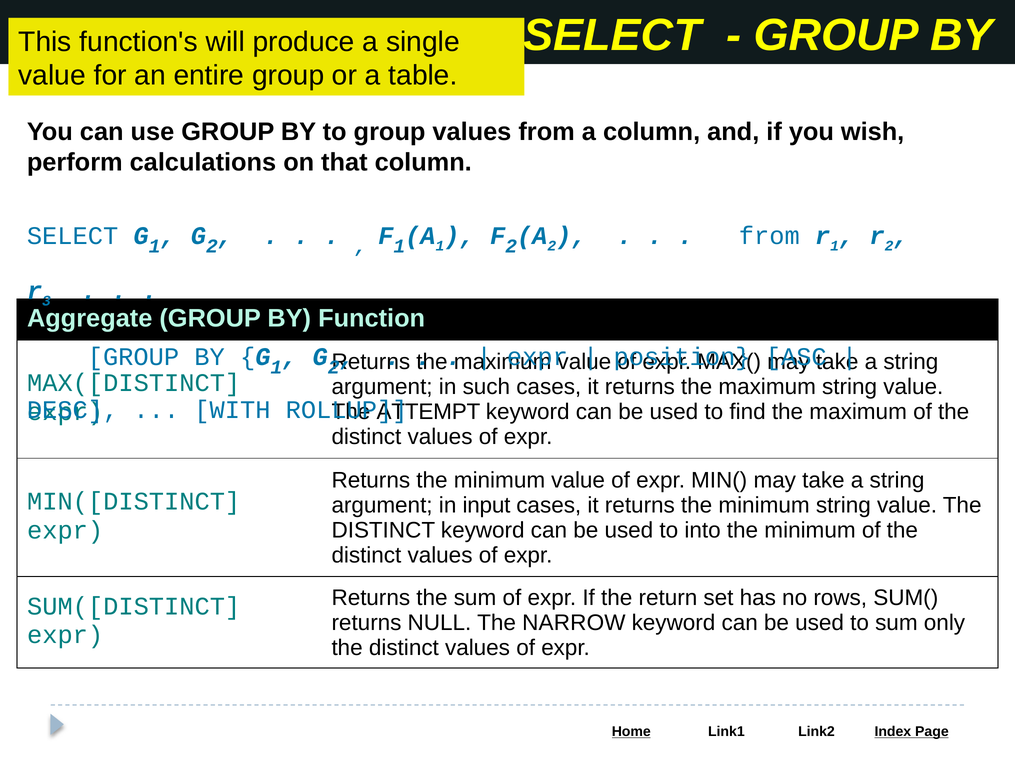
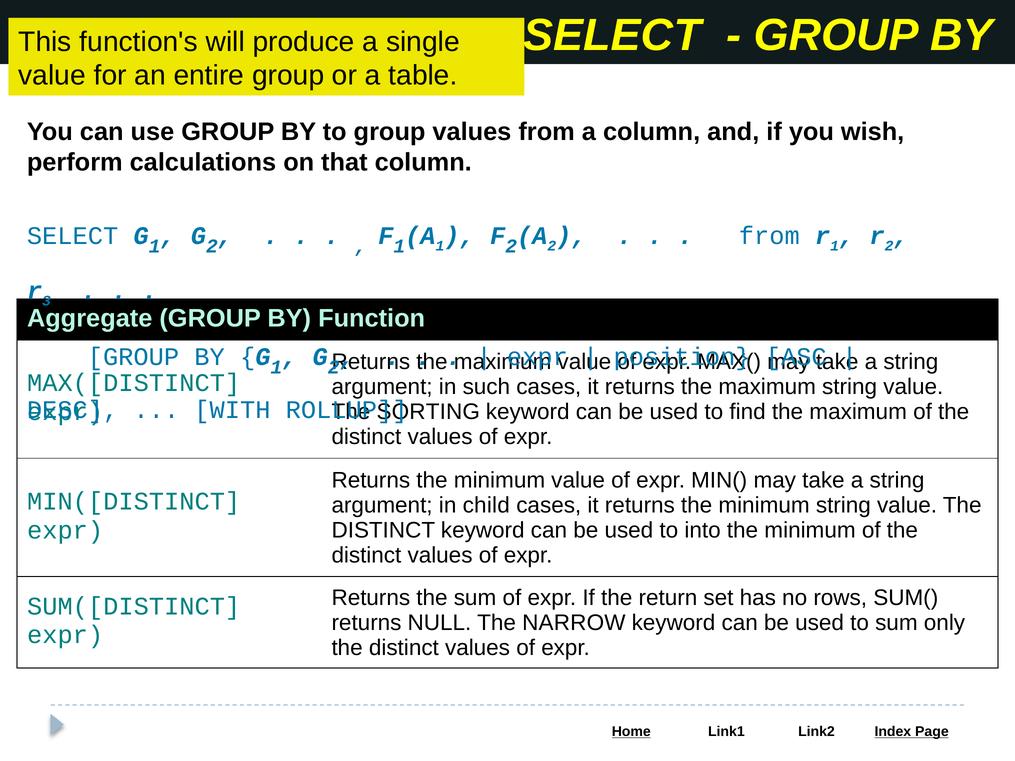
ATTEMPT: ATTEMPT -> SORTING
input: input -> child
